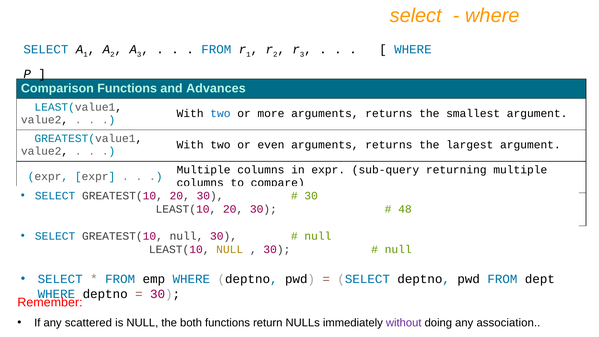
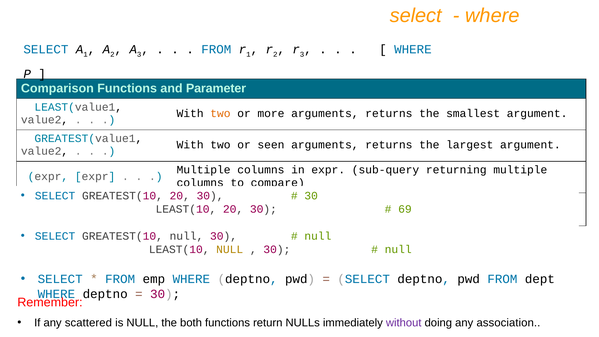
Advances: Advances -> Parameter
two at (220, 113) colour: blue -> orange
even: even -> seen
48: 48 -> 69
